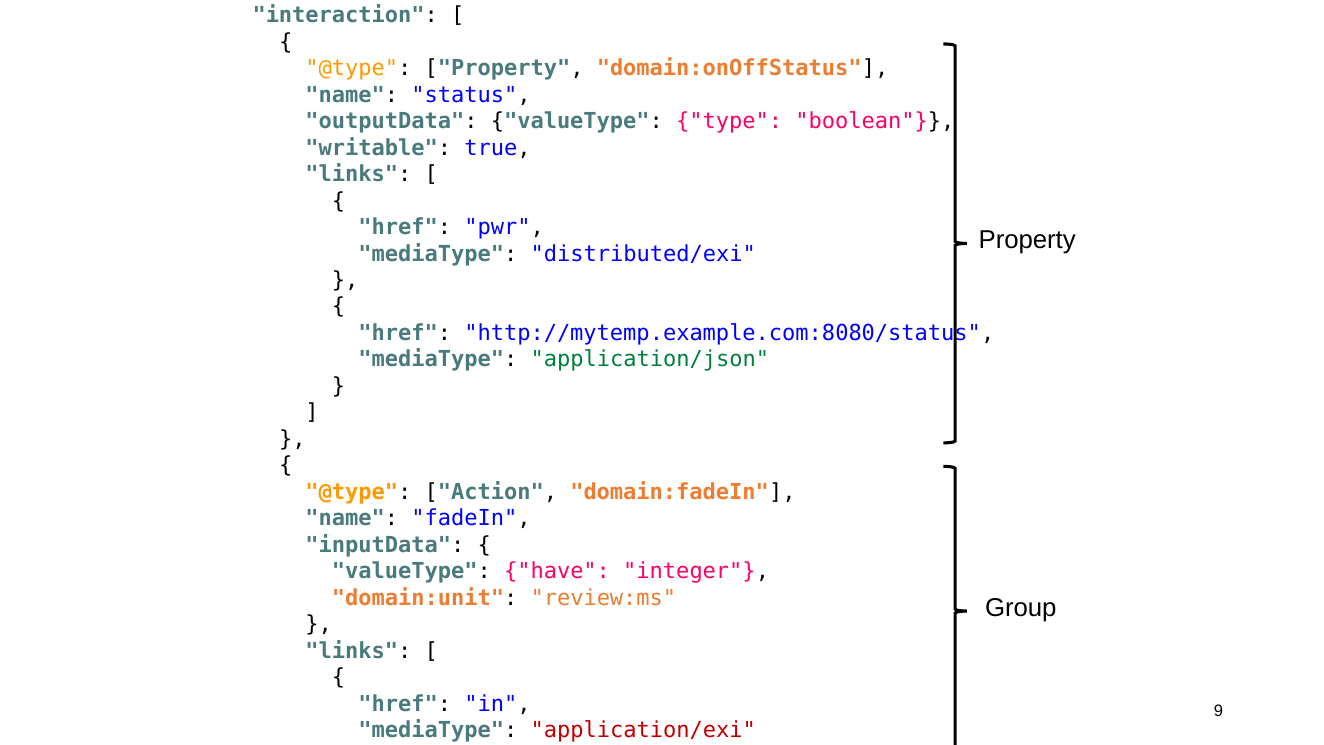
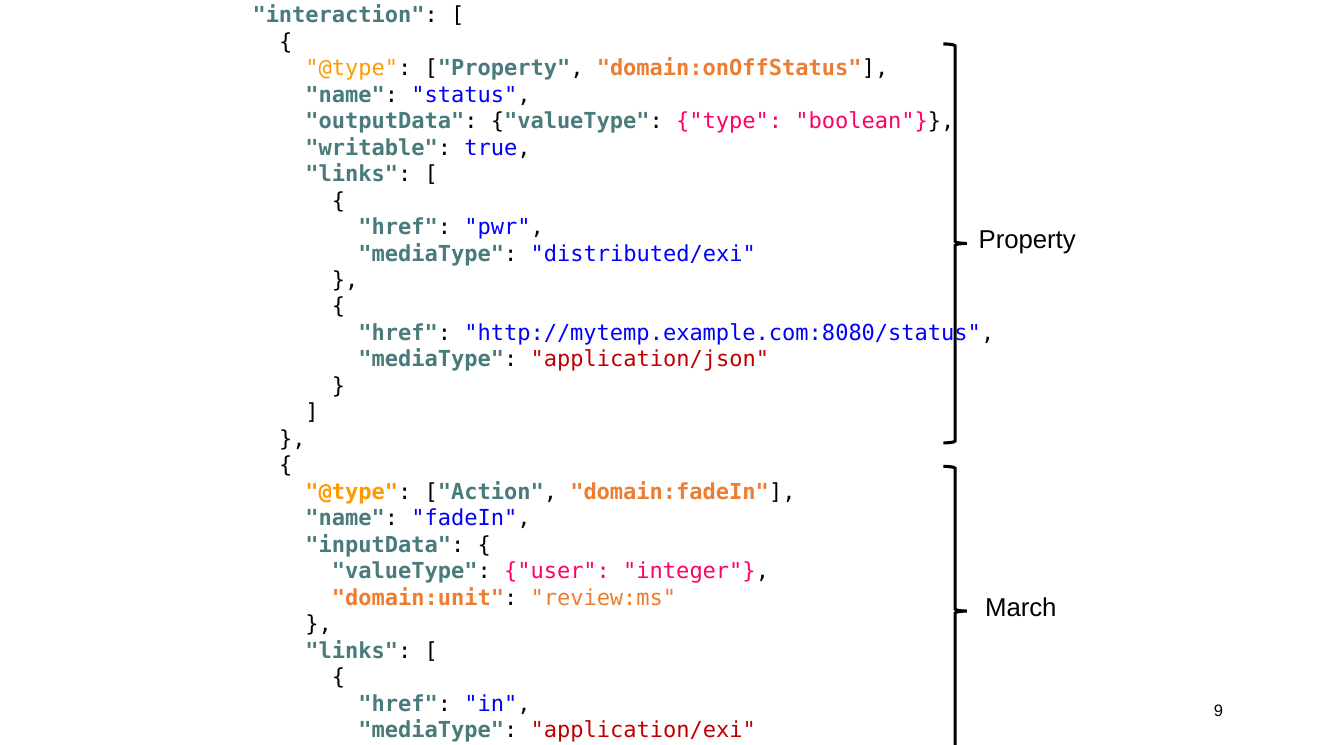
application/json at (650, 360) colour: green -> red
have: have -> user
Group: Group -> March
